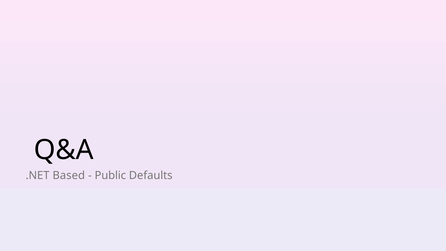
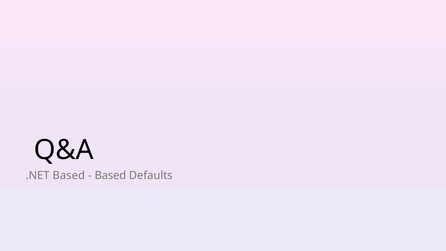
Public at (110, 176): Public -> Based
